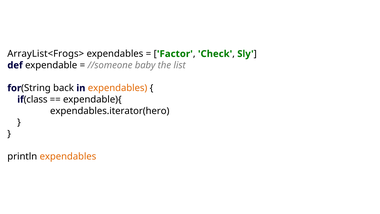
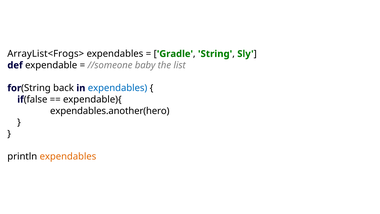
Factor: Factor -> Gradle
Check at (215, 54): Check -> String
expendables at (118, 88) colour: orange -> blue
class: class -> false
expendables.iterator(hero: expendables.iterator(hero -> expendables.another(hero
